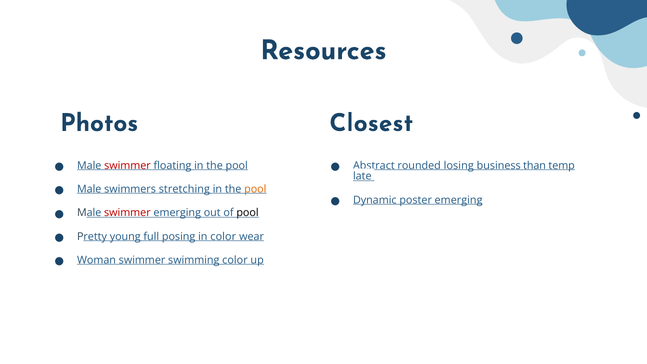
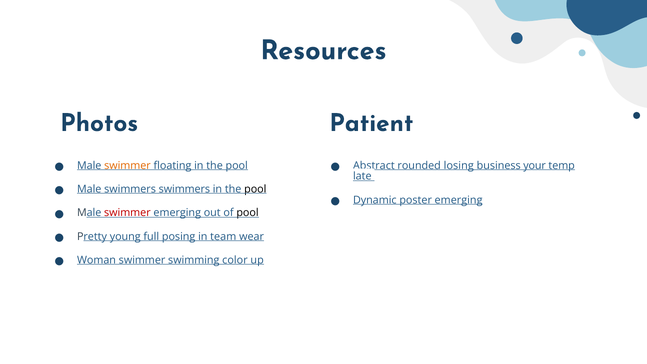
Closest: Closest -> Patient
swimmer at (127, 165) colour: red -> orange
than: than -> your
swimmers stretching: stretching -> swimmers
pool at (255, 189) colour: orange -> black
in color: color -> team
